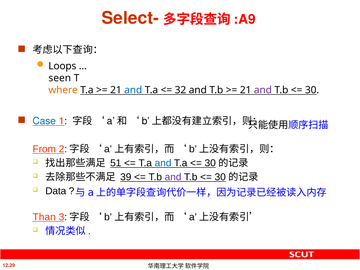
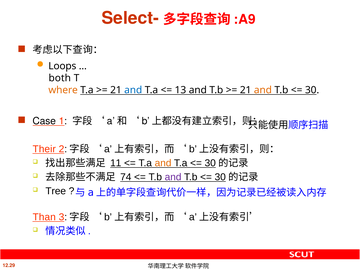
seen: seen -> both
32: 32 -> 13
and at (263, 90) colour: purple -> orange
Case colour: blue -> black
From: From -> Their
51: 51 -> 11
and at (163, 163) colour: blue -> orange
39: 39 -> 74
Data: Data -> Tree
